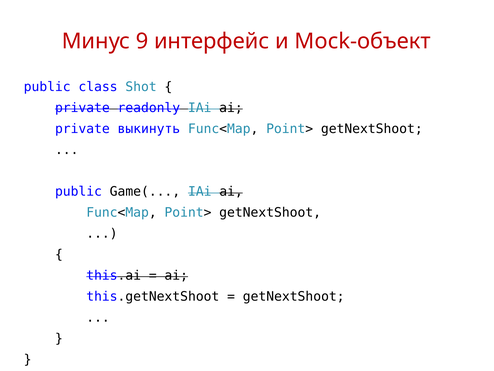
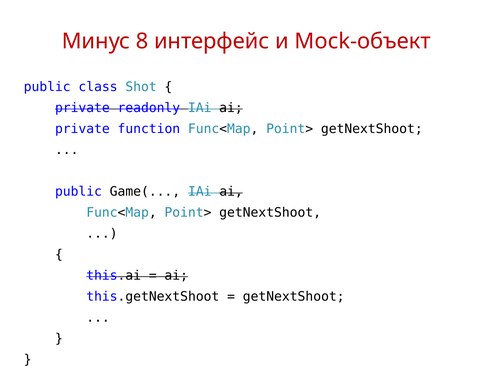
9: 9 -> 8
выкинуть: выкинуть -> function
